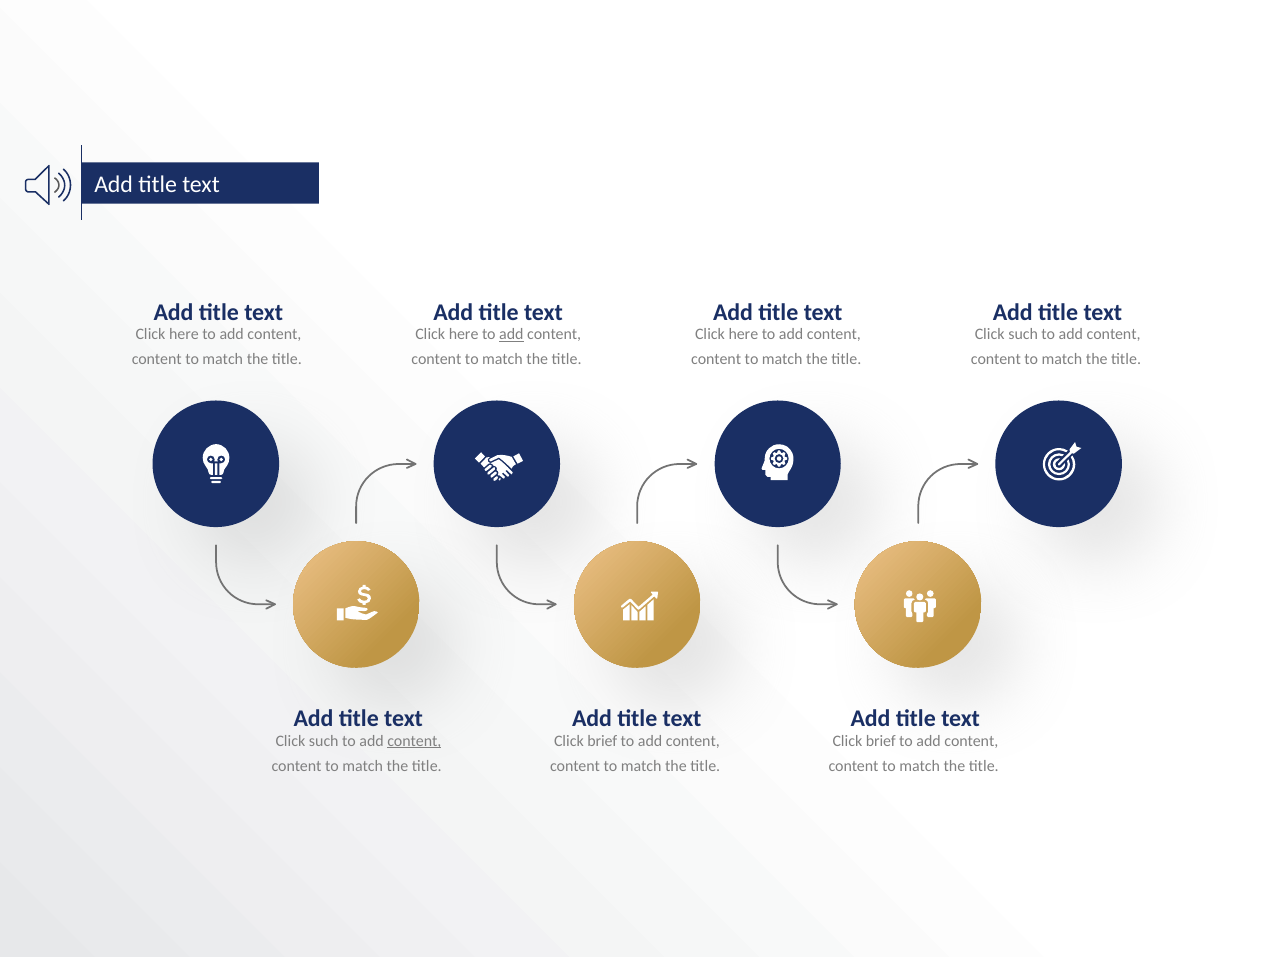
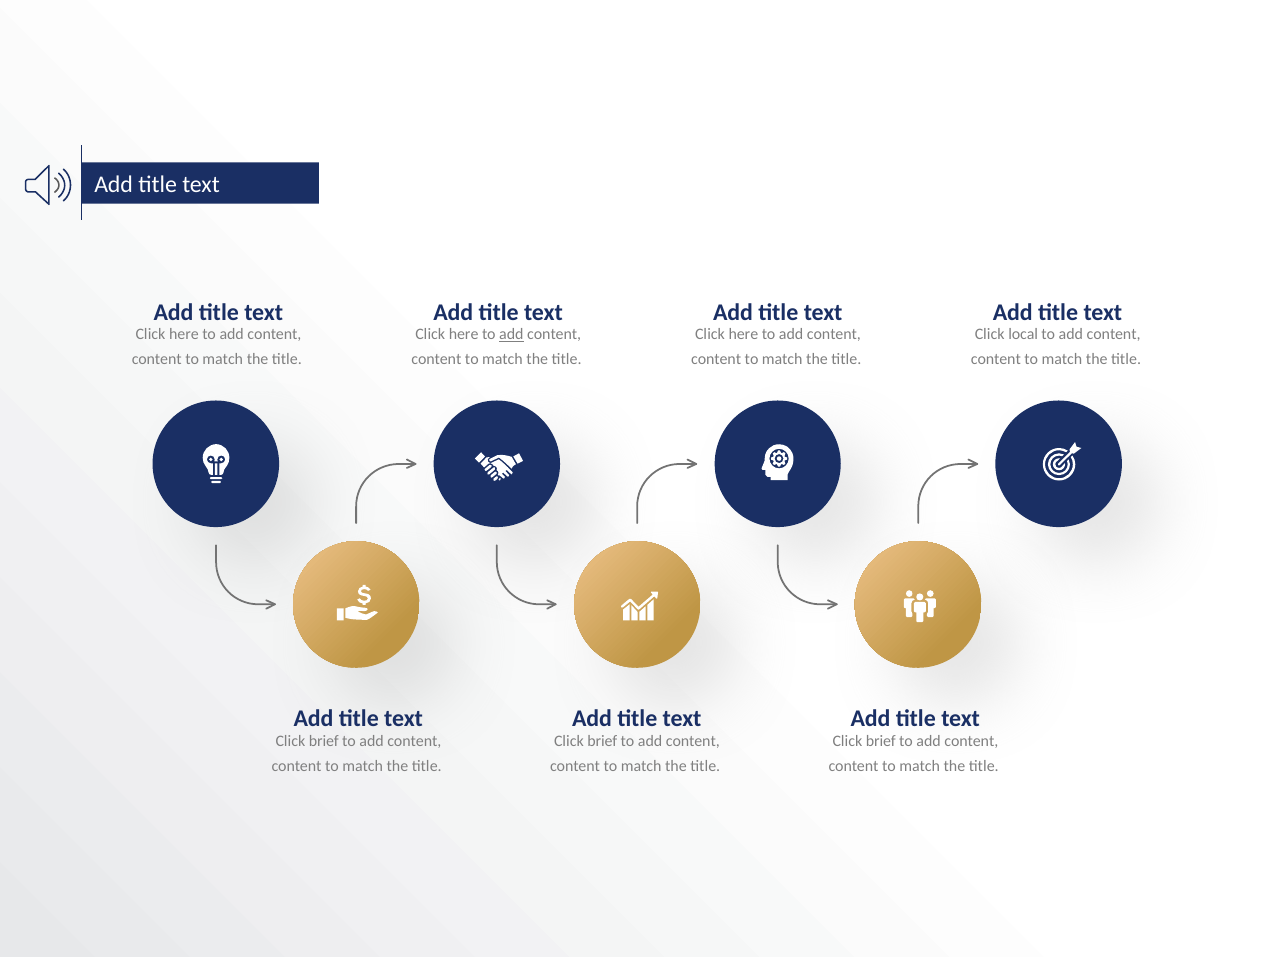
such at (1023, 334): such -> local
such at (324, 741): such -> brief
content at (414, 741) underline: present -> none
